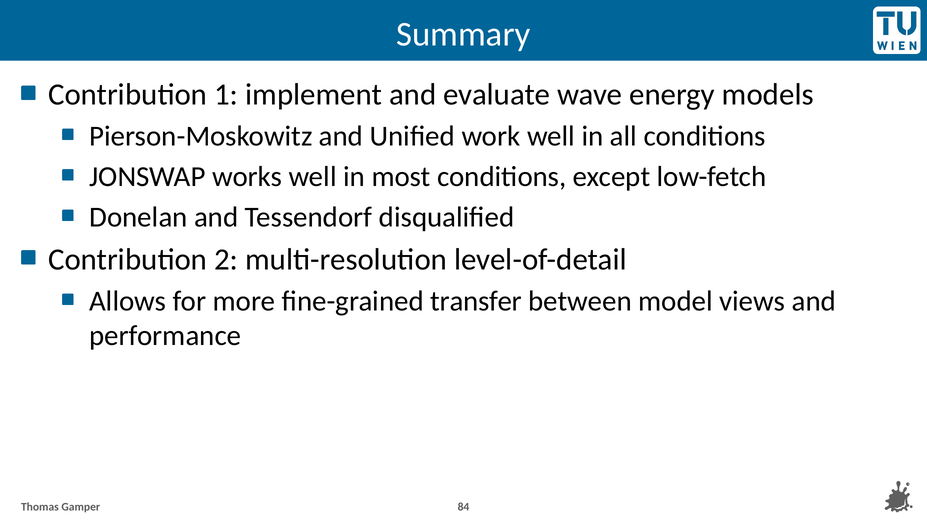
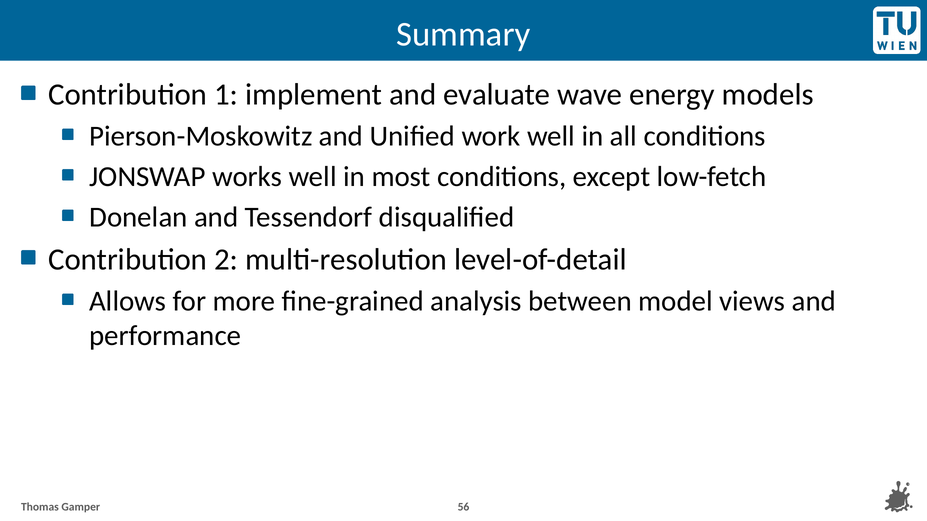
transfer: transfer -> analysis
84: 84 -> 56
